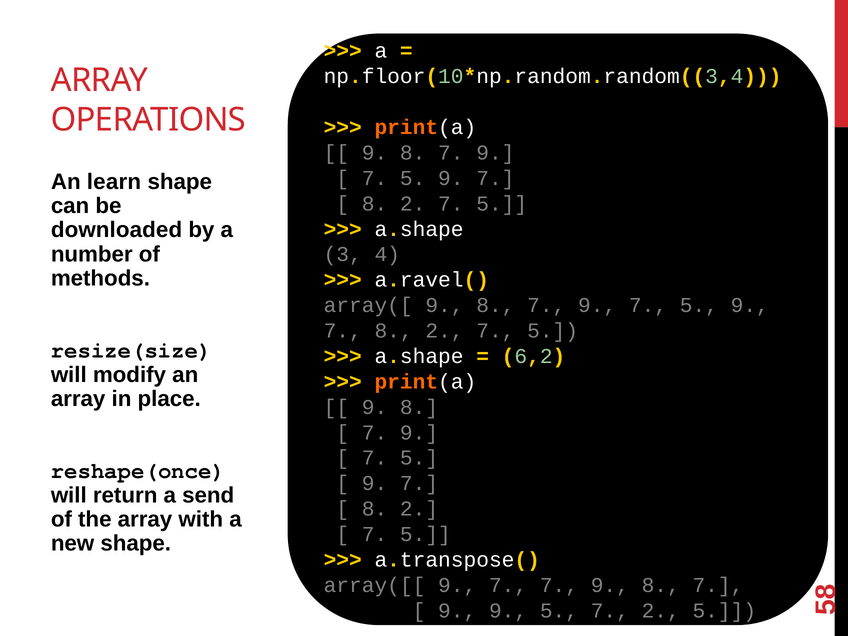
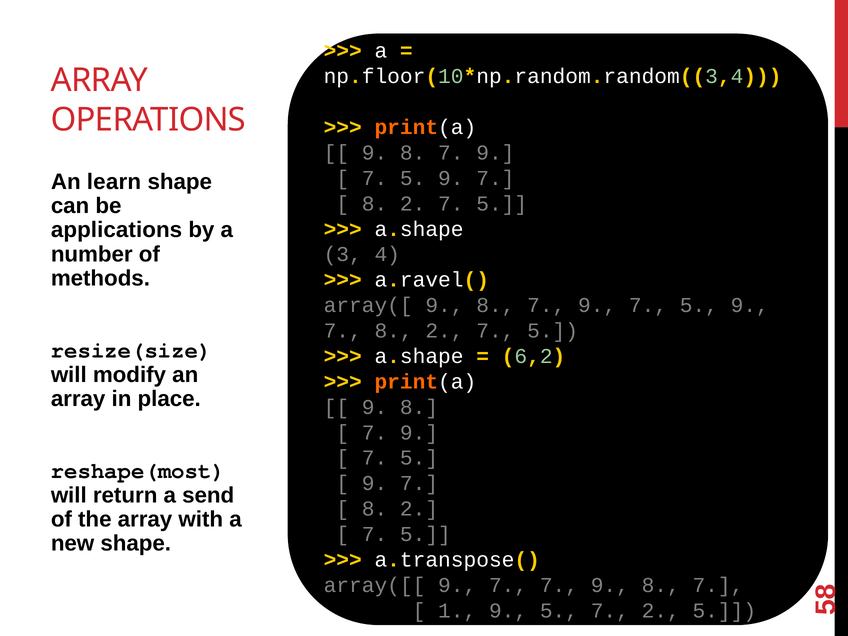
downloaded: downloaded -> applications
reshape(once: reshape(once -> reshape(most
9 at (457, 611): 9 -> 1
